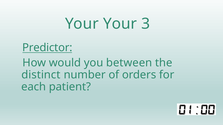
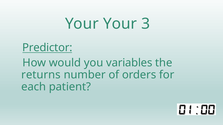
between: between -> variables
distinct: distinct -> returns
